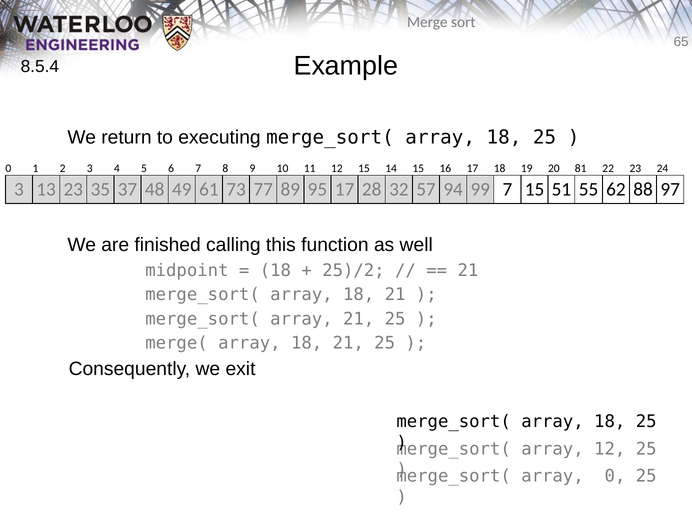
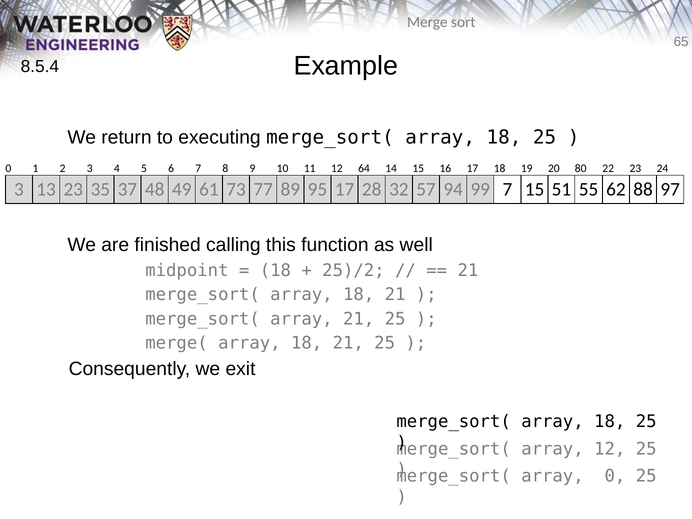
12 15: 15 -> 64
81: 81 -> 80
